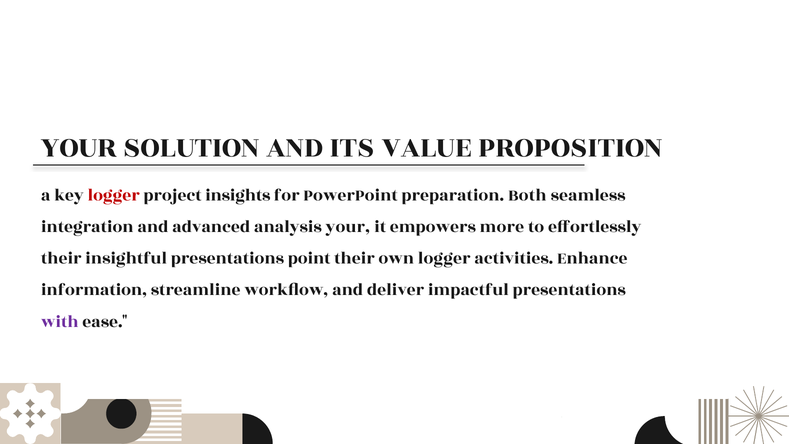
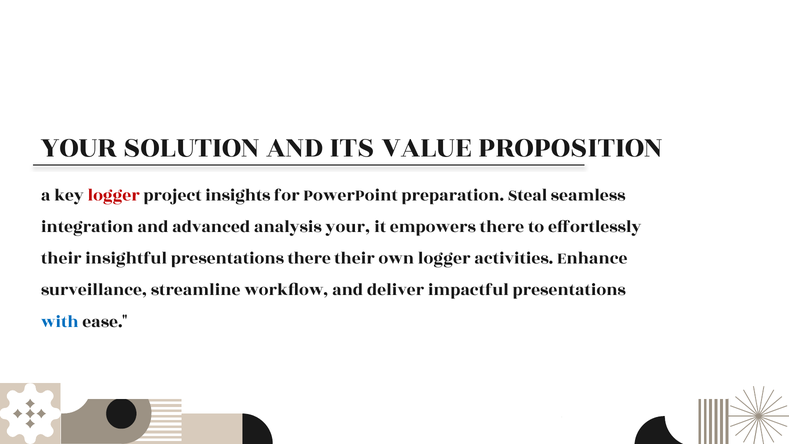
Both: Both -> Steal
empowers more: more -> there
presentations point: point -> there
information: information -> surveillance
with colour: purple -> blue
